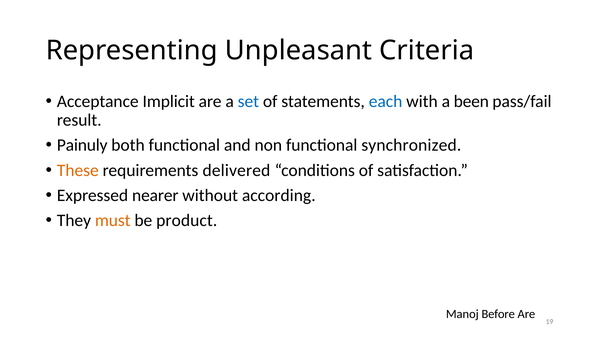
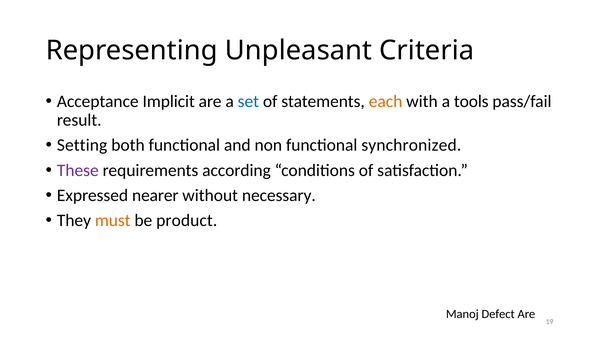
each colour: blue -> orange
been: been -> tools
Painuly: Painuly -> Setting
These colour: orange -> purple
delivered: delivered -> according
according: according -> necessary
Before: Before -> Defect
